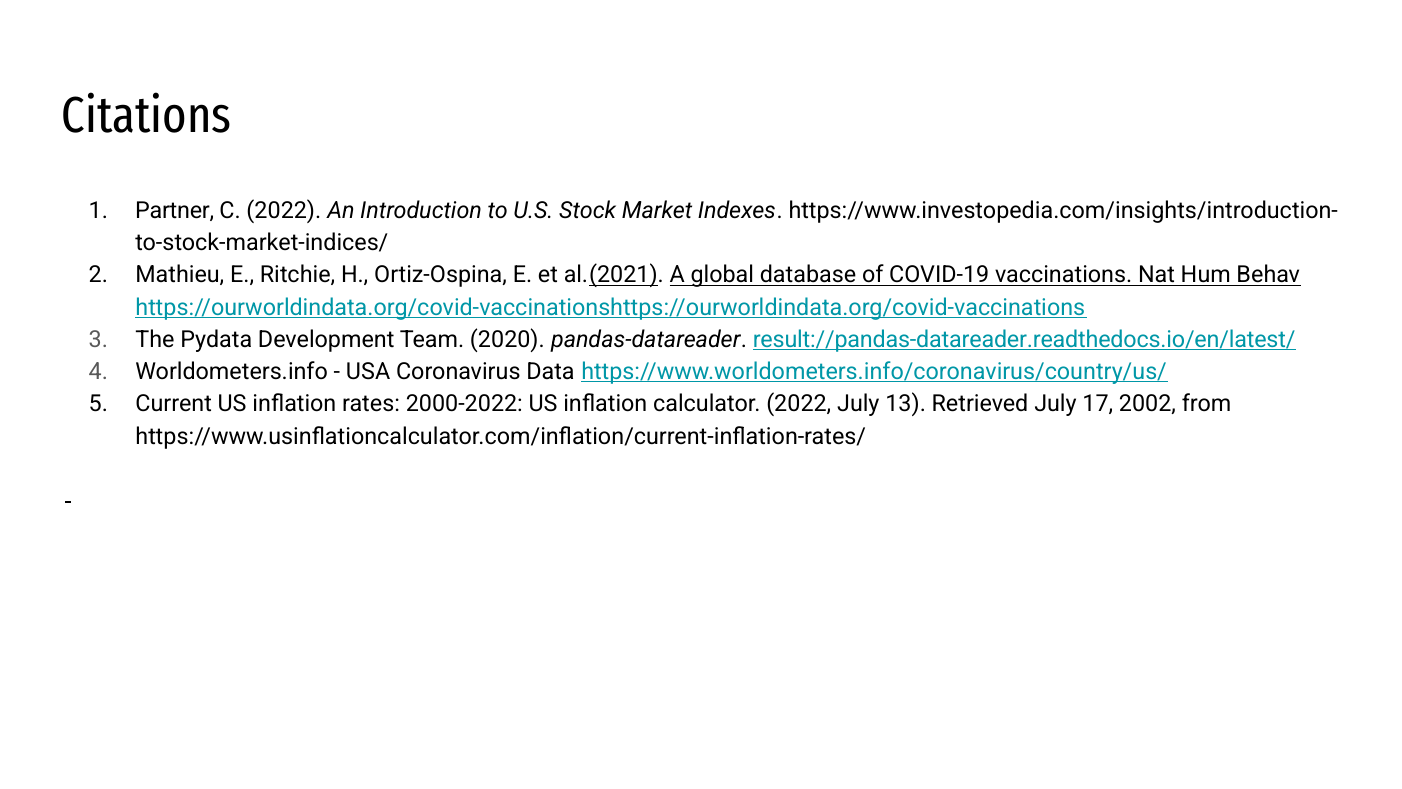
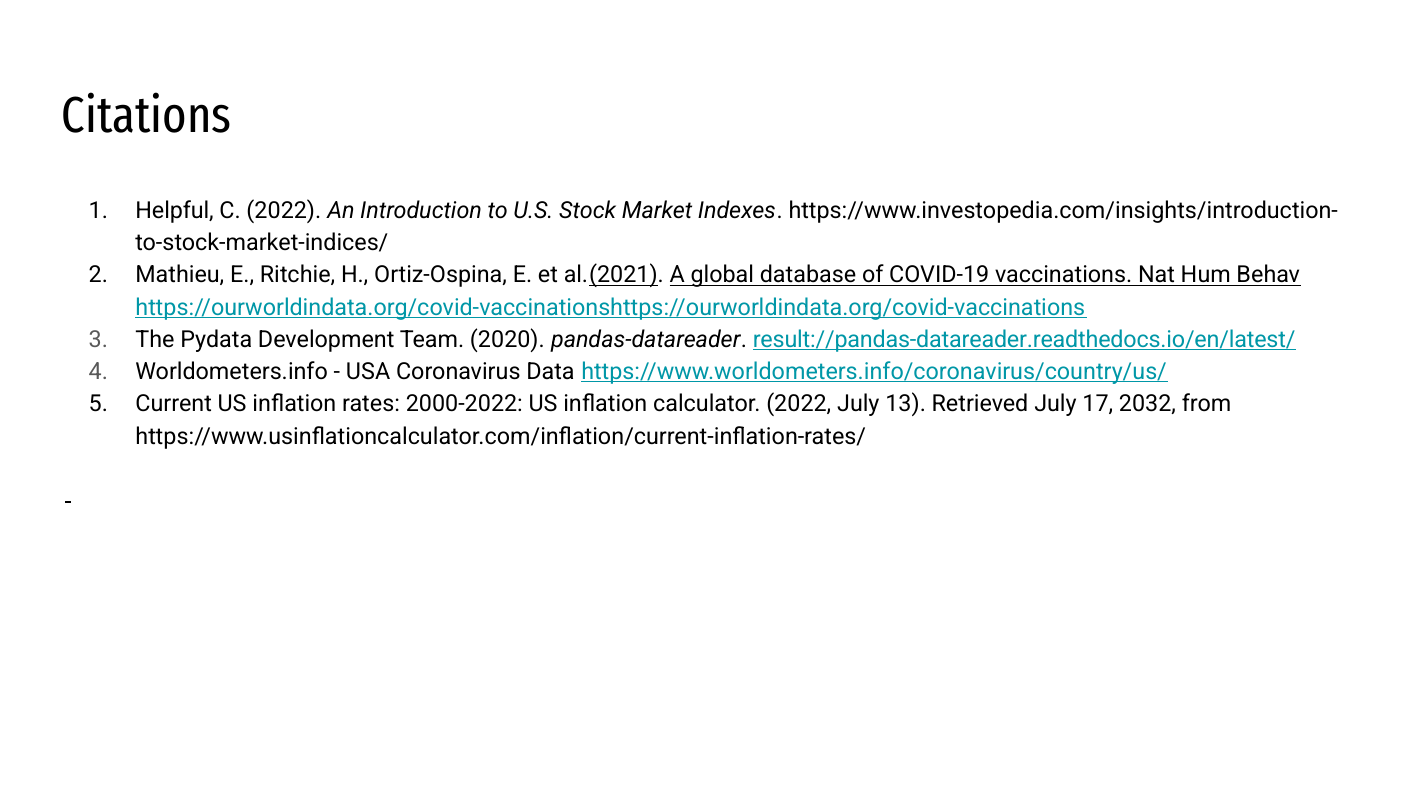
Partner: Partner -> Helpful
2002: 2002 -> 2032
